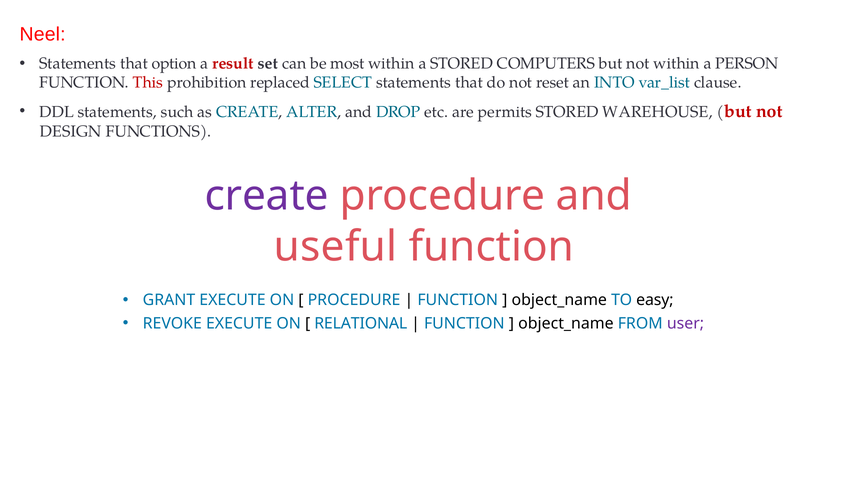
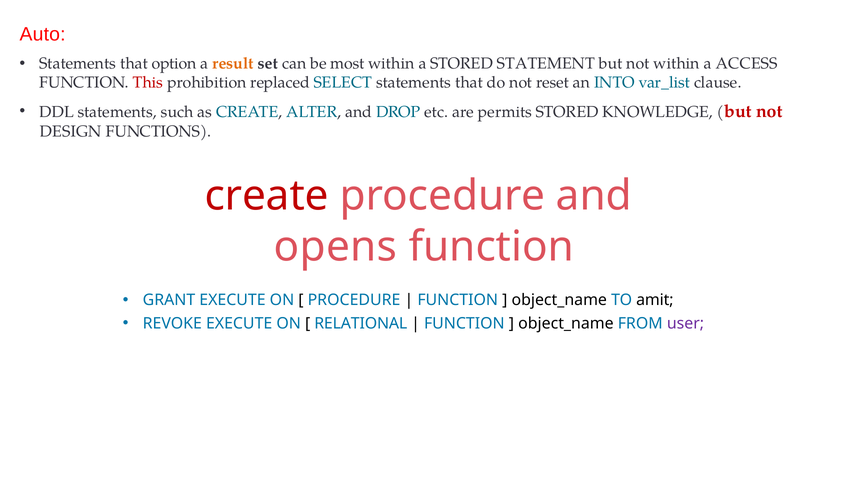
Neel: Neel -> Auto
result colour: red -> orange
COMPUTERS: COMPUTERS -> STATEMENT
PERSON: PERSON -> ACCESS
WAREHOUSE: WAREHOUSE -> KNOWLEDGE
create at (267, 196) colour: purple -> red
useful: useful -> opens
easy: easy -> amit
